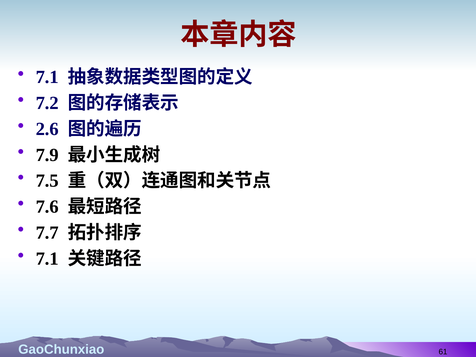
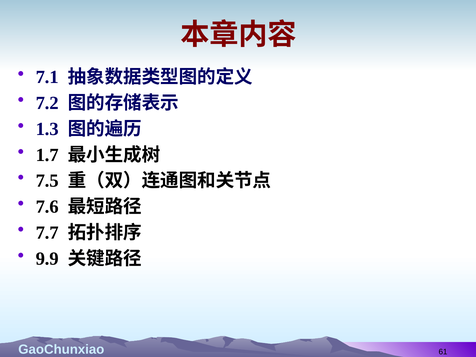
2.6: 2.6 -> 1.3
7.9: 7.9 -> 1.7
7.1 at (47, 259): 7.1 -> 9.9
